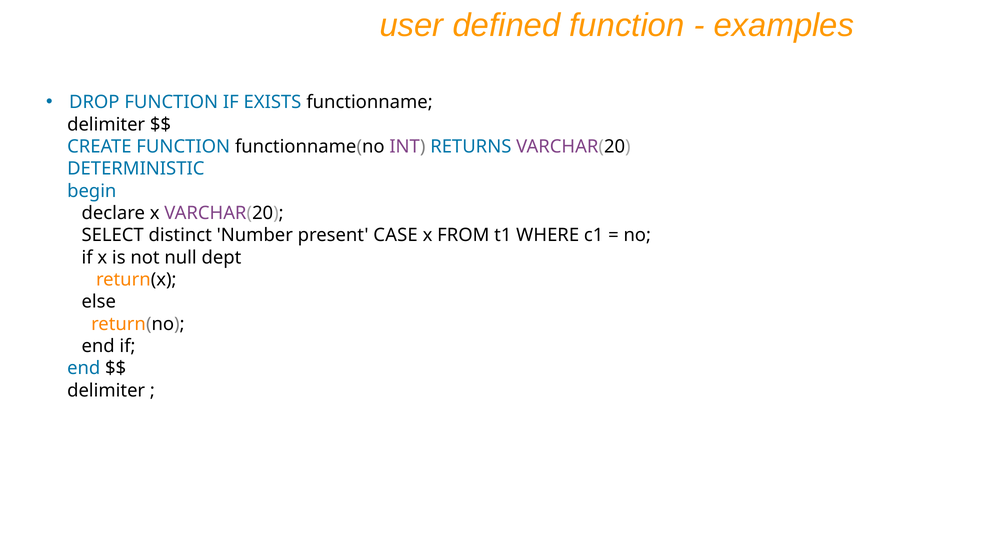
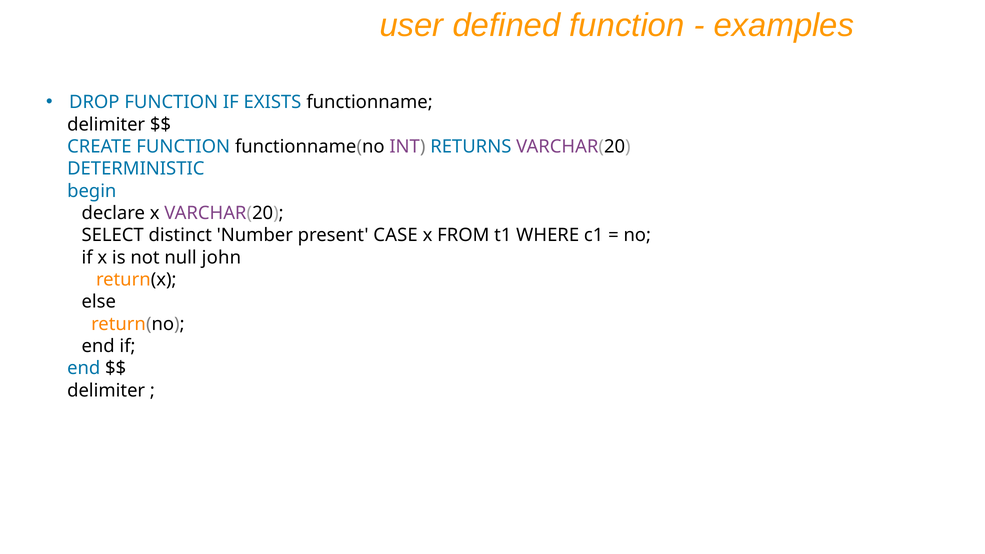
dept: dept -> john
